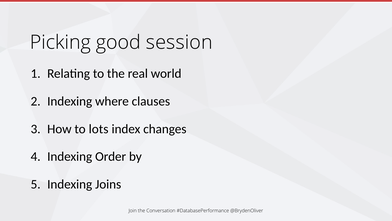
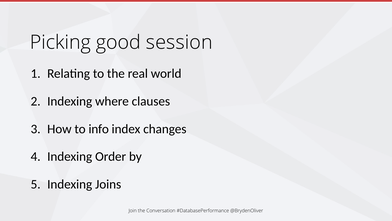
lots: lots -> info
